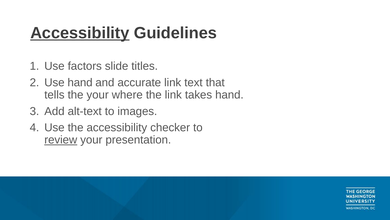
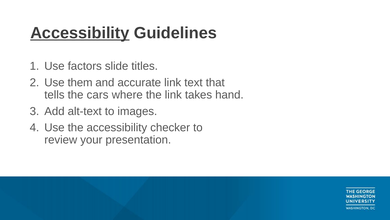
Use hand: hand -> them
the your: your -> cars
review underline: present -> none
